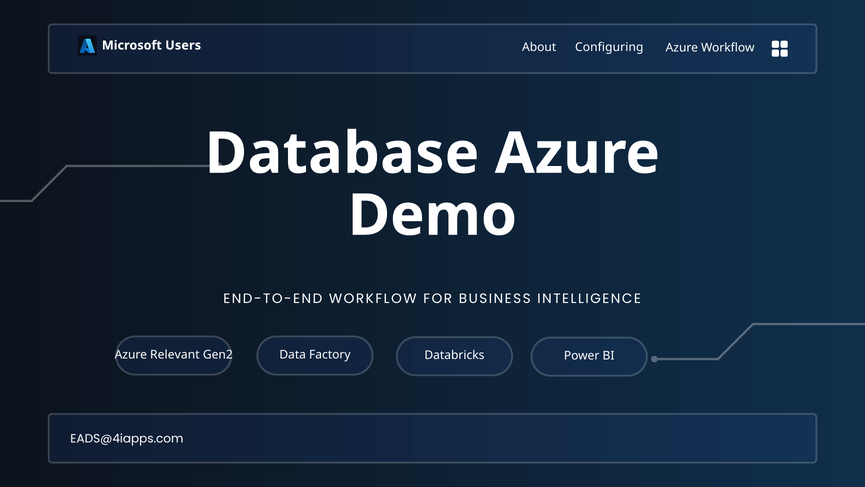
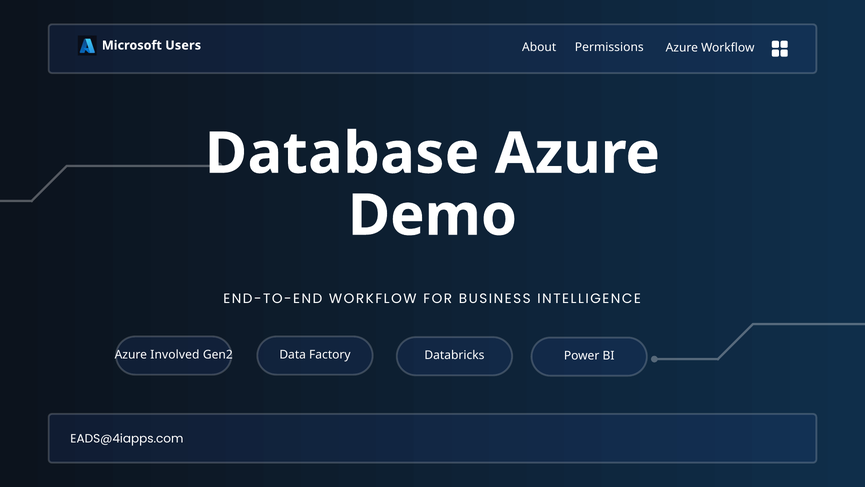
Configuring: Configuring -> Permissions
Relevant: Relevant -> Involved
